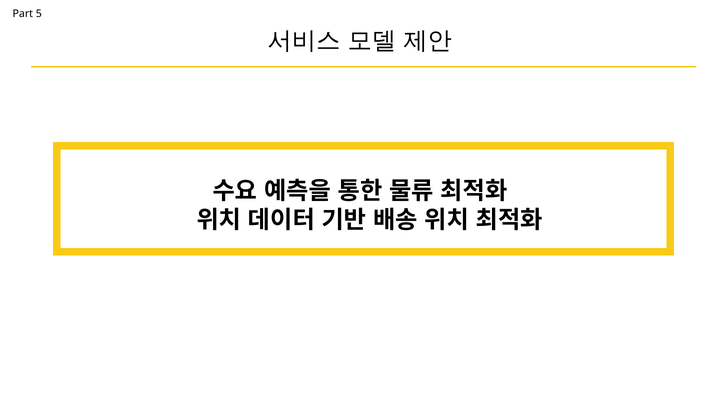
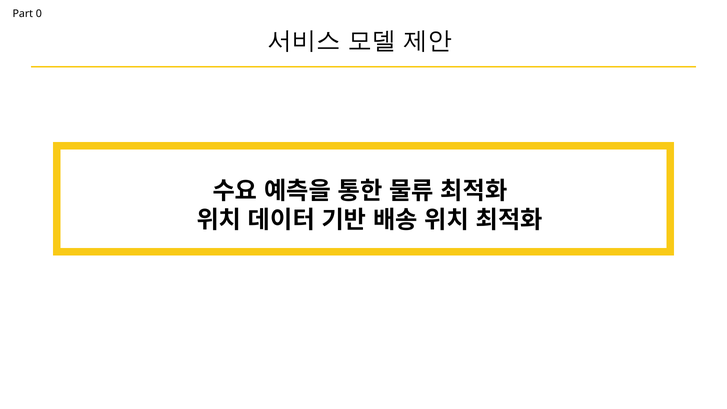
5: 5 -> 0
